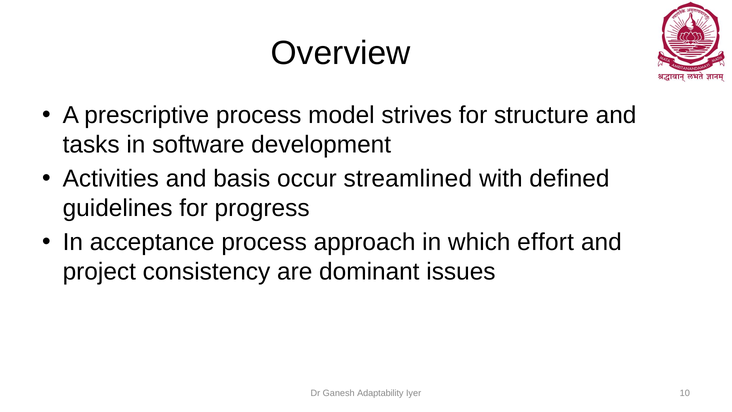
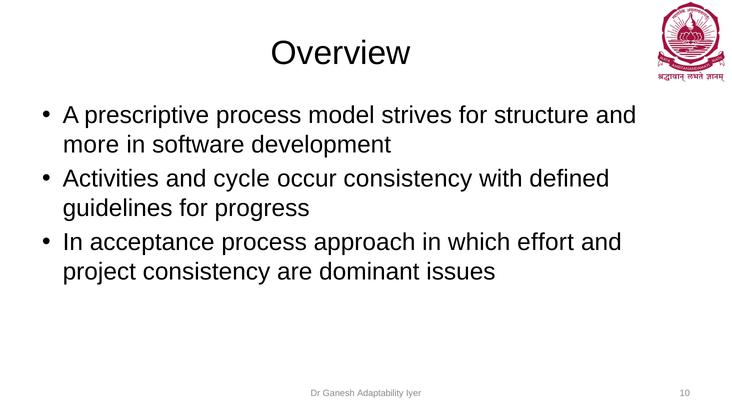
tasks: tasks -> more
basis: basis -> cycle
occur streamlined: streamlined -> consistency
